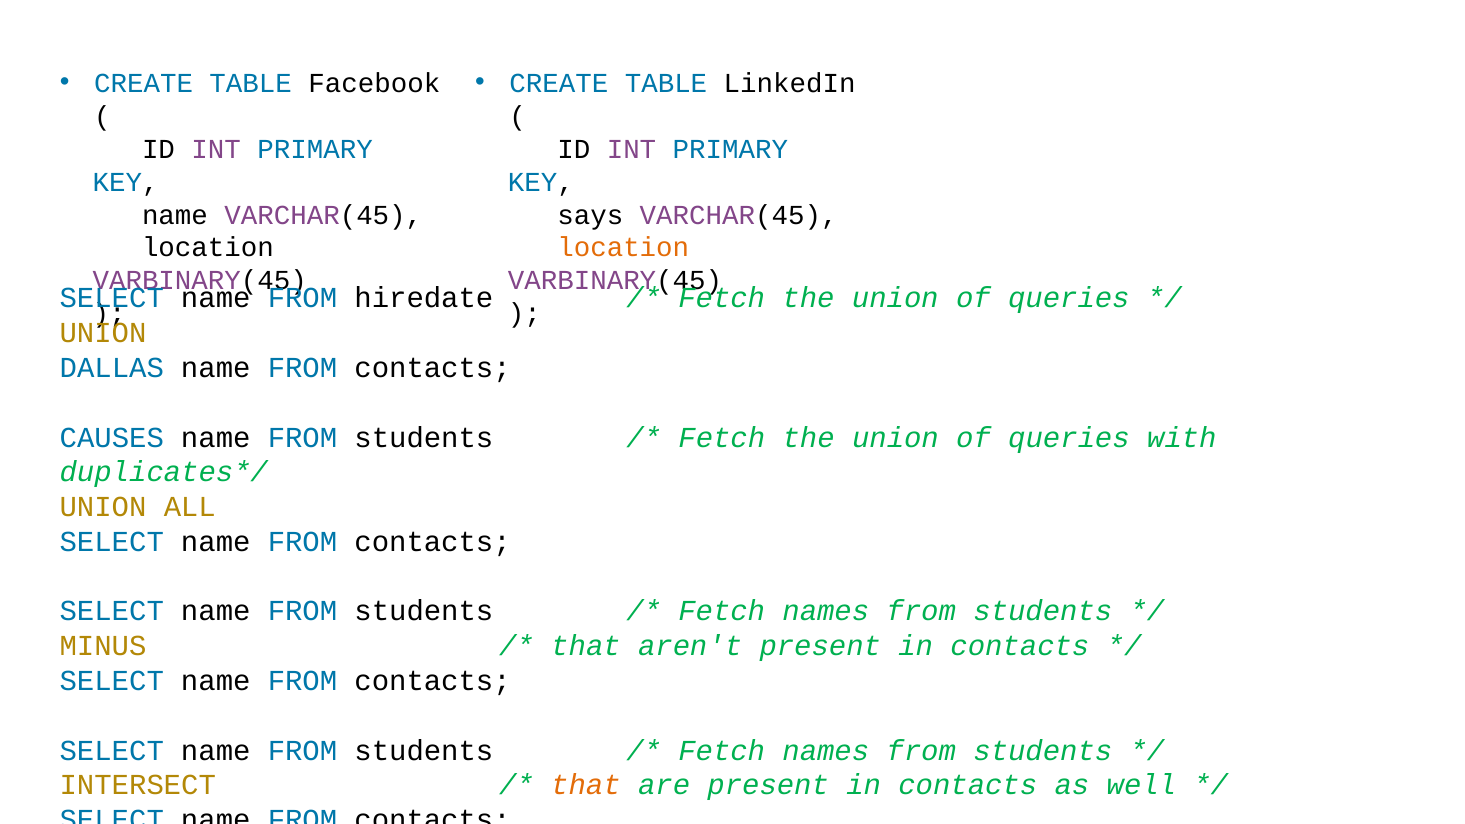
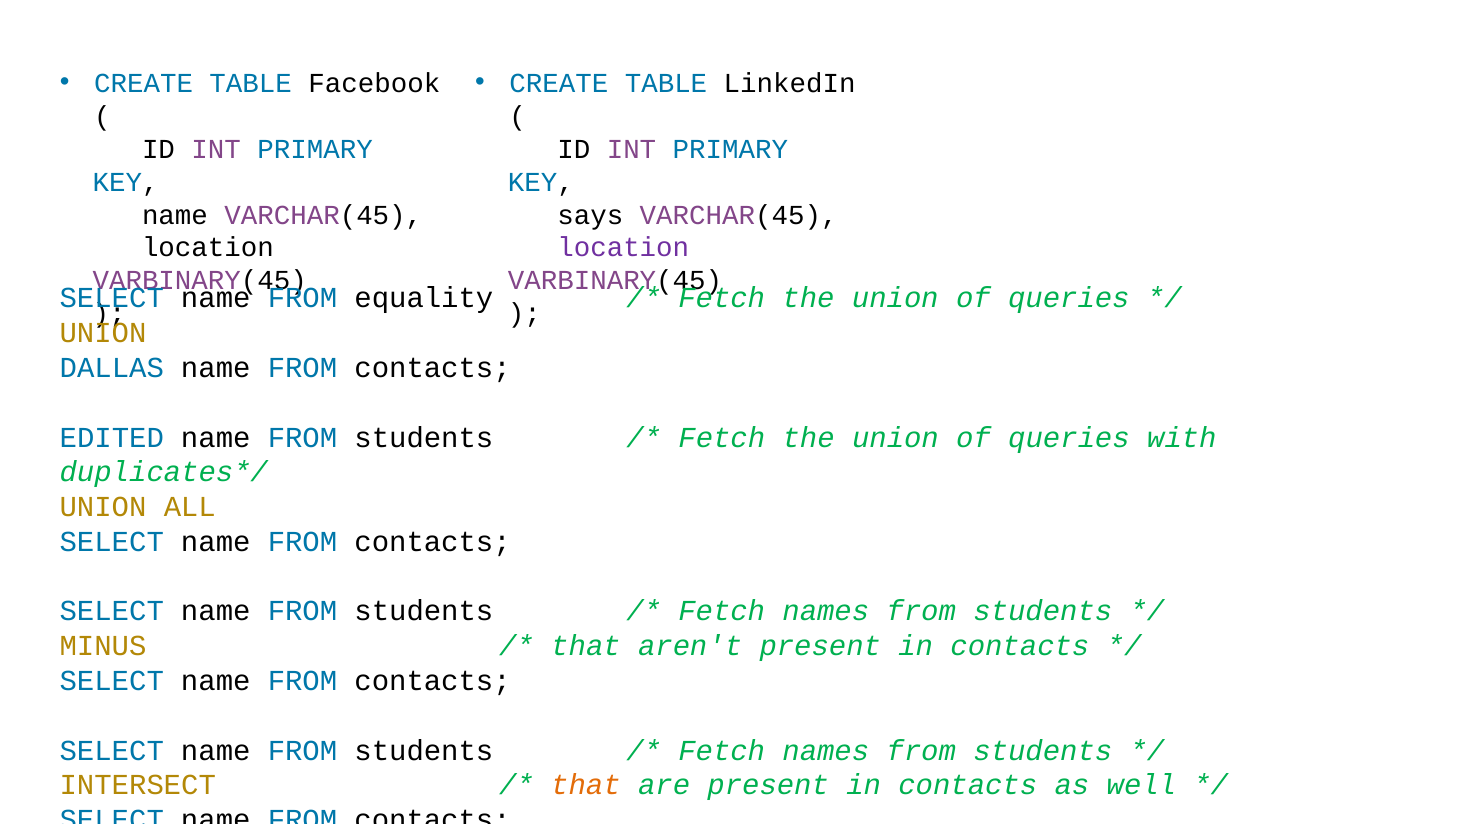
location at (623, 248) colour: orange -> purple
hiredate: hiredate -> equality
CAUSES: CAUSES -> EDITED
